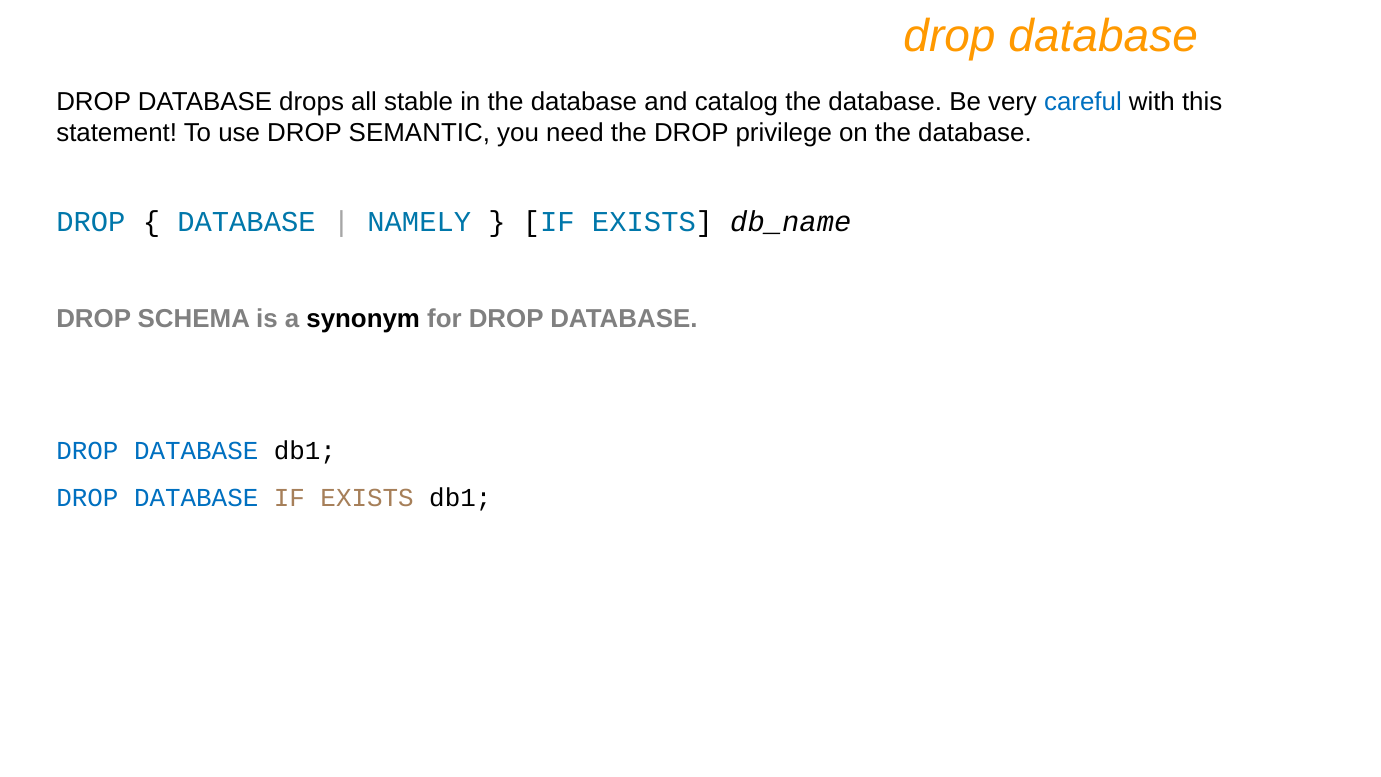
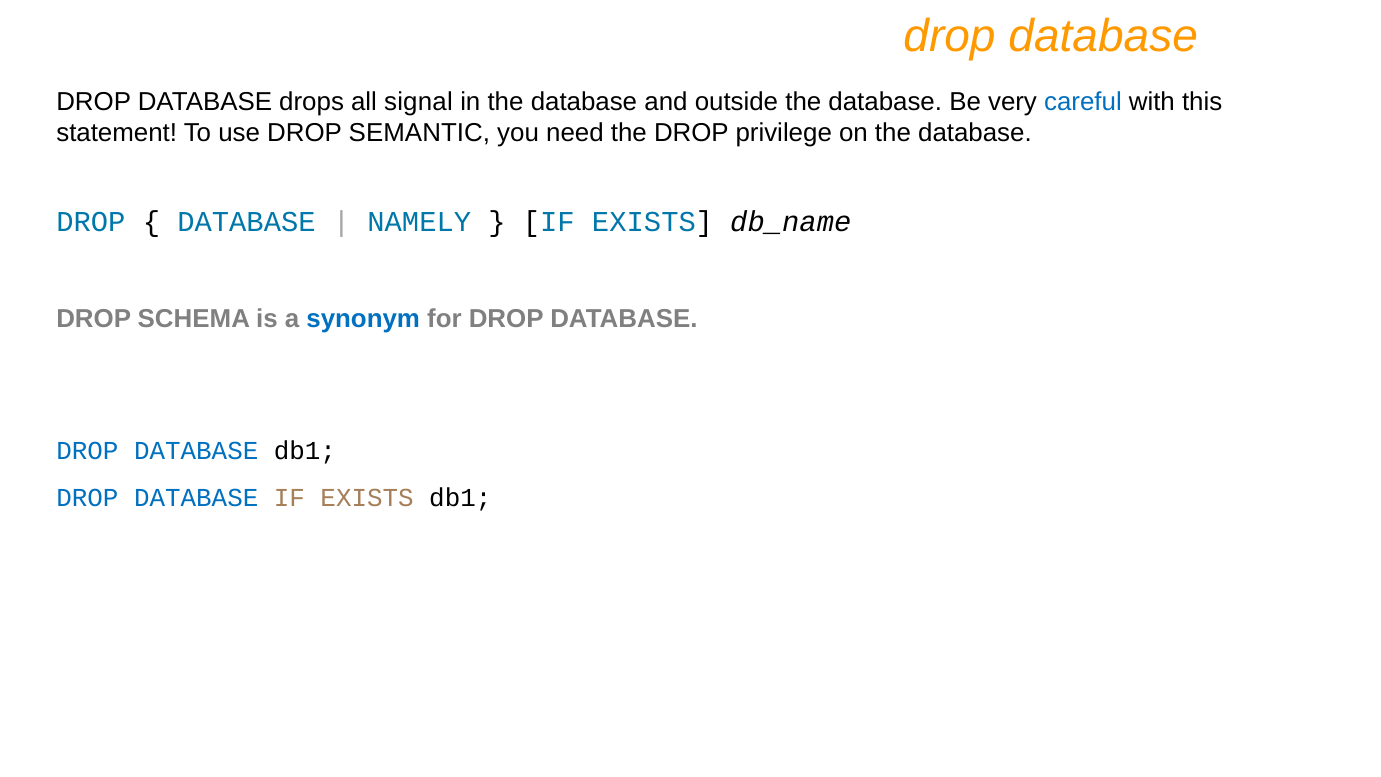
stable: stable -> signal
catalog: catalog -> outside
synonym colour: black -> blue
